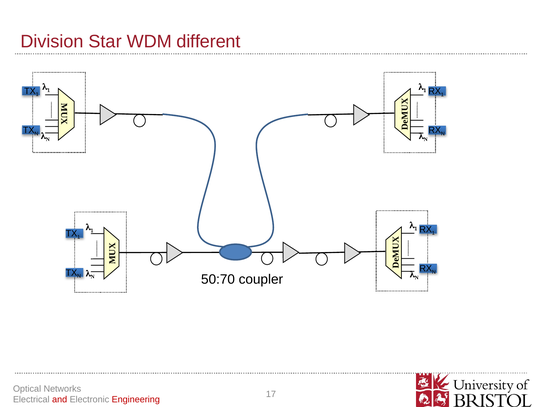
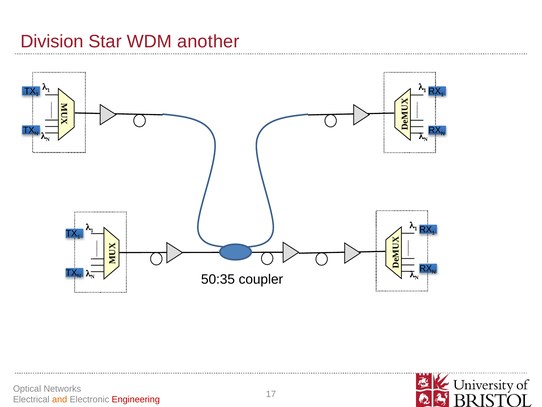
different: different -> another
50:70: 50:70 -> 50:35
and colour: red -> orange
